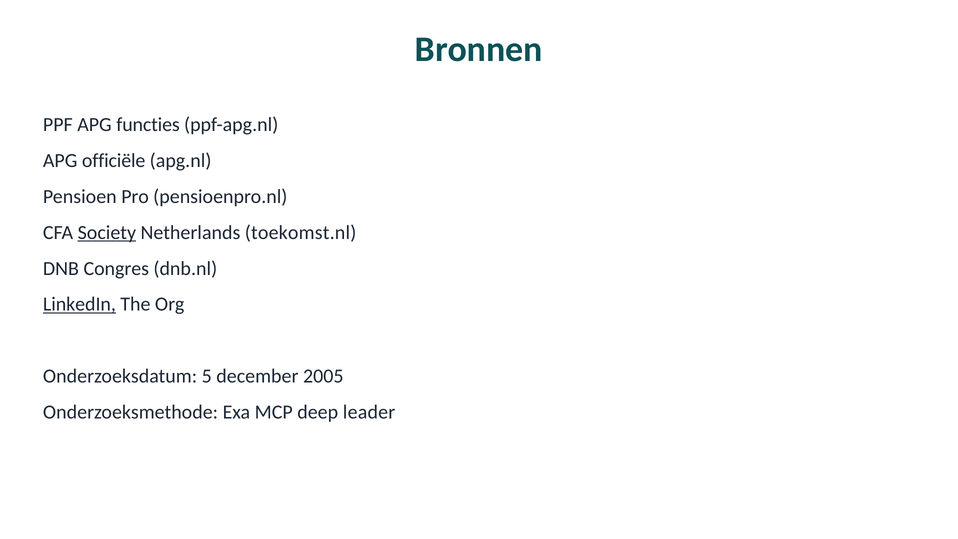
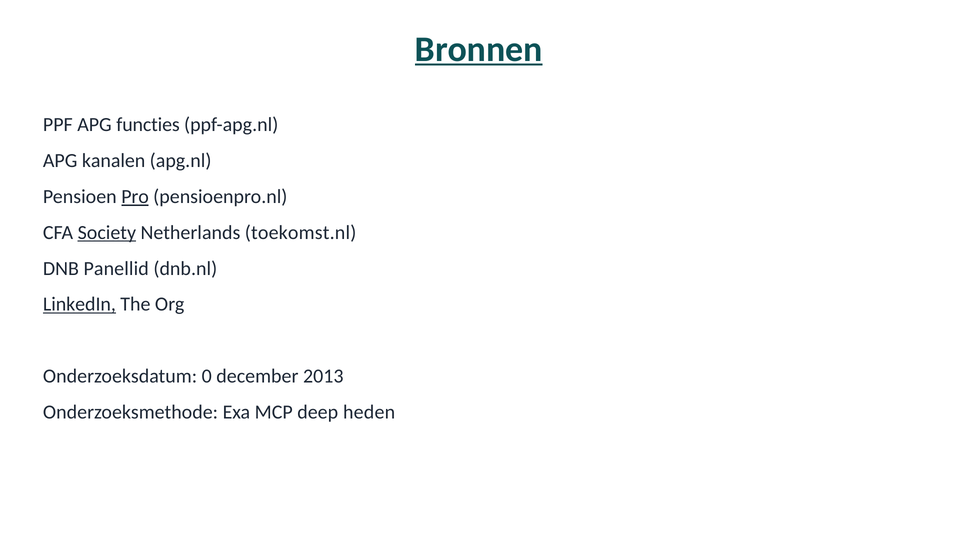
Bronnen underline: none -> present
officiële: officiële -> kanalen
Pro underline: none -> present
Congres: Congres -> Panellid
5: 5 -> 0
2005: 2005 -> 2013
leader: leader -> heden
